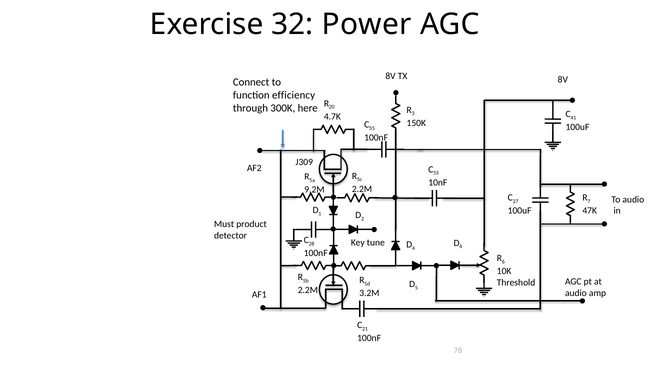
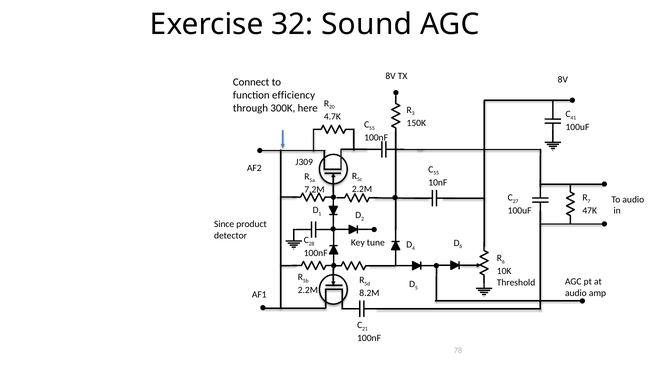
Power: Power -> Sound
9.2M: 9.2M -> 7.2M
Must: Must -> Since
3.2M: 3.2M -> 8.2M
